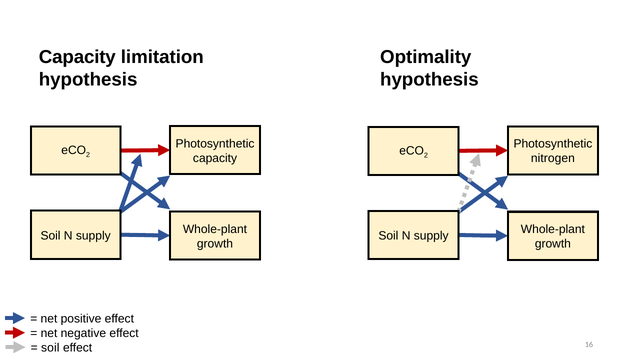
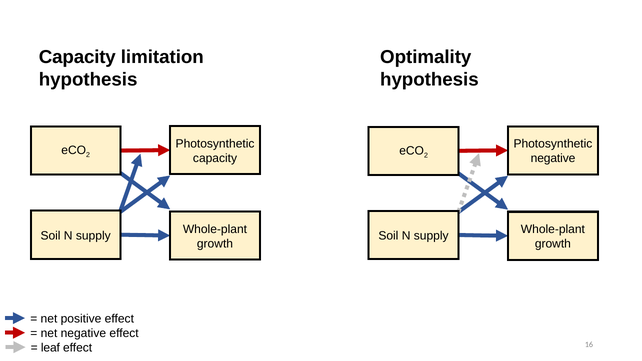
nitrogen at (553, 158): nitrogen -> negative
soil at (50, 348): soil -> leaf
